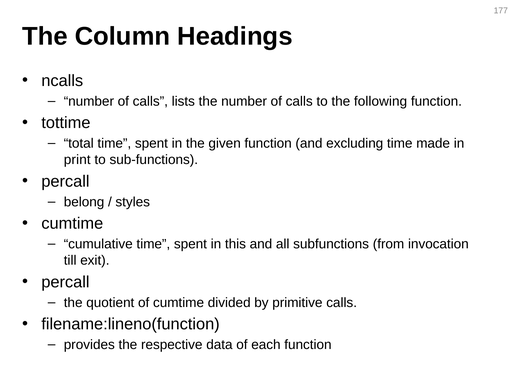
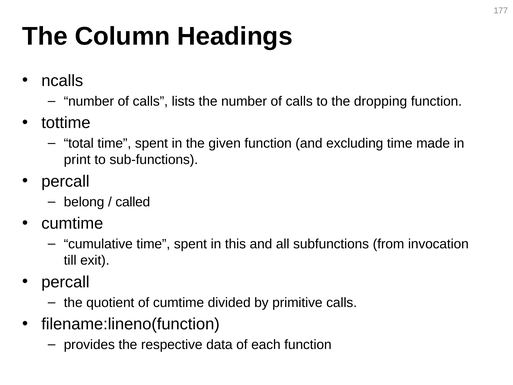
following: following -> dropping
styles: styles -> called
